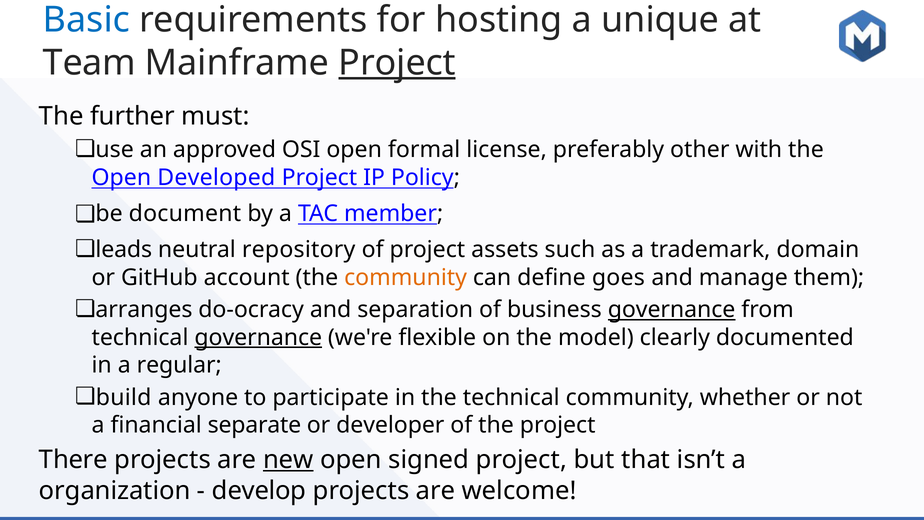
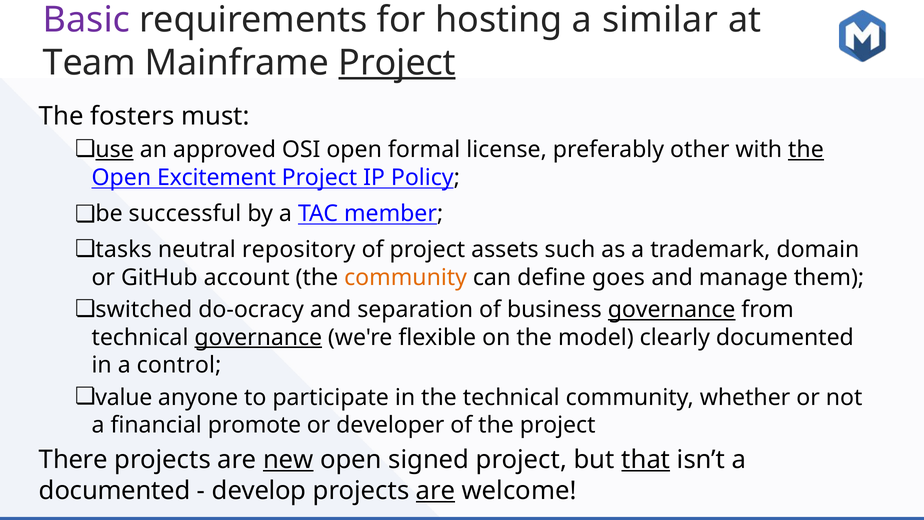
Basic colour: blue -> purple
unique: unique -> similar
further: further -> fosters
use underline: none -> present
the at (806, 150) underline: none -> present
Developed: Developed -> Excitement
document: document -> successful
leads: leads -> tasks
arranges: arranges -> switched
regular: regular -> control
build: build -> value
separate: separate -> promote
that underline: none -> present
organization at (115, 490): organization -> documented
are at (436, 490) underline: none -> present
